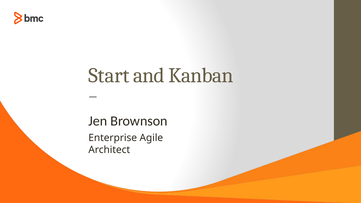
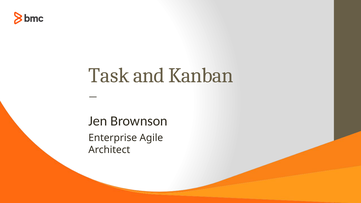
Start: Start -> Task
